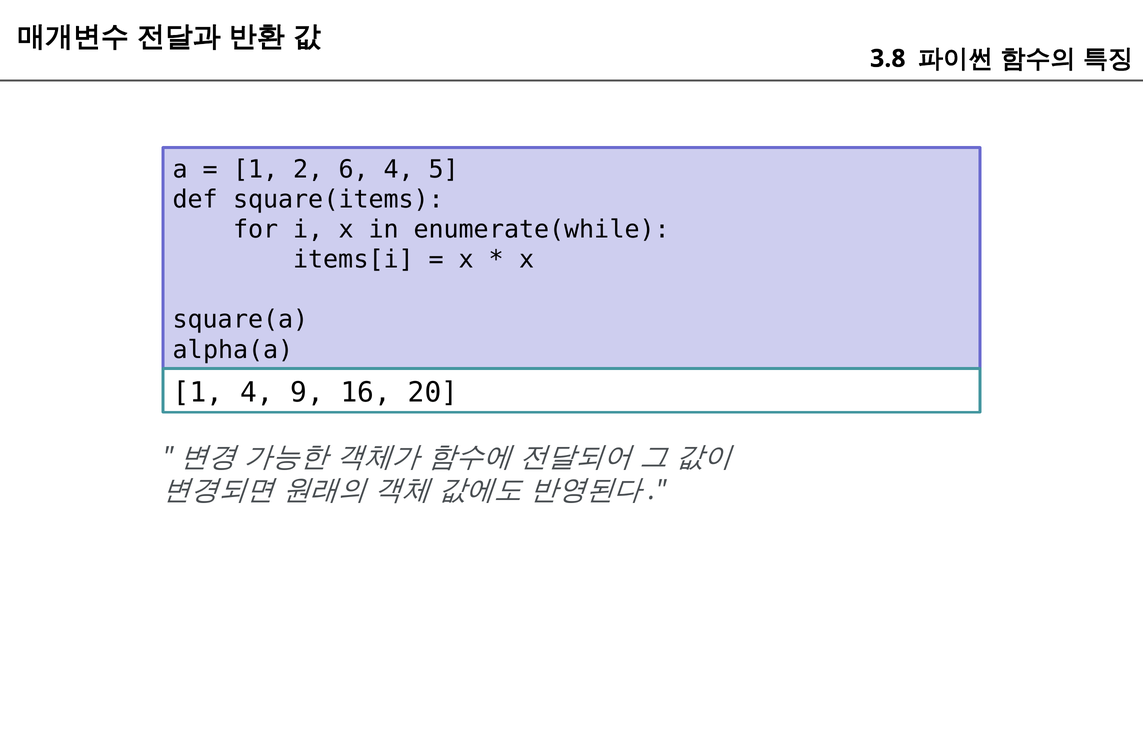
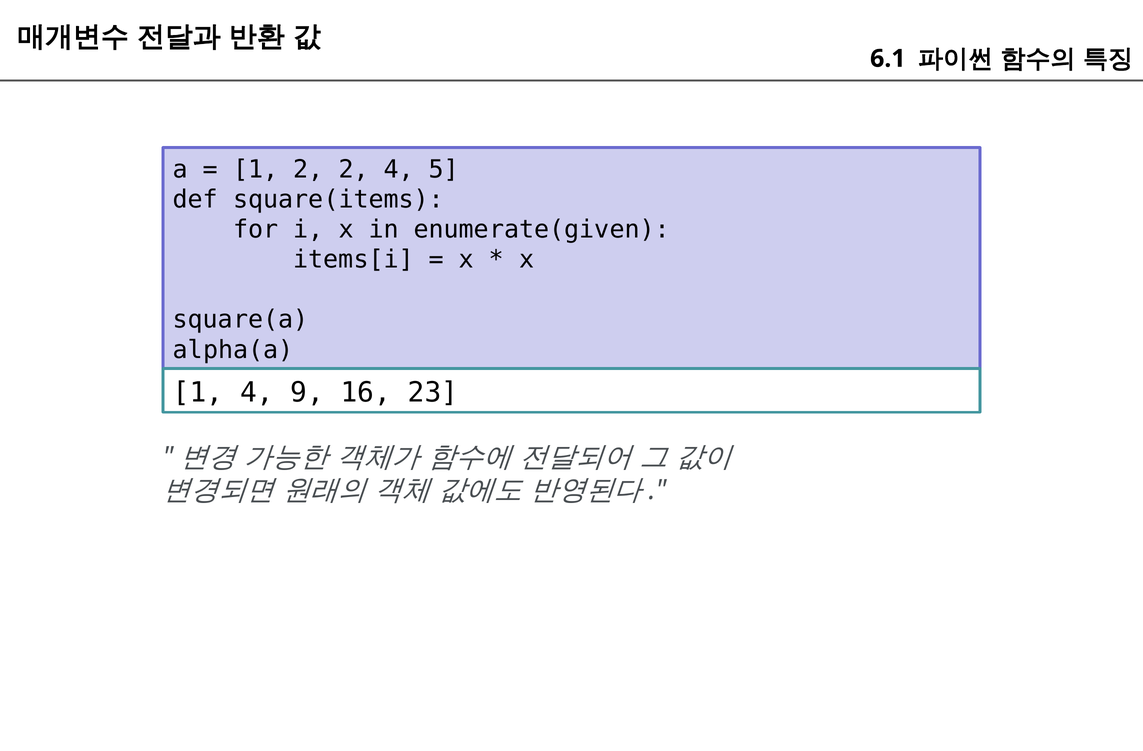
3.8: 3.8 -> 6.1
2 6: 6 -> 2
enumerate(while: enumerate(while -> enumerate(given
20: 20 -> 23
